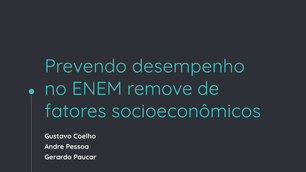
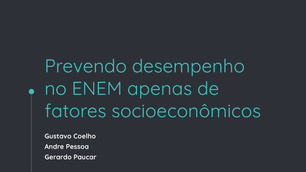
remove: remove -> apenas
